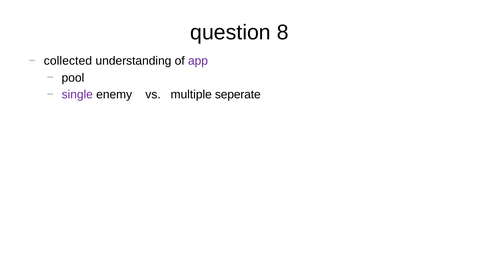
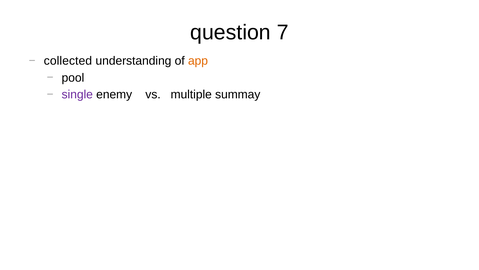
8: 8 -> 7
app colour: purple -> orange
seperate: seperate -> summay
